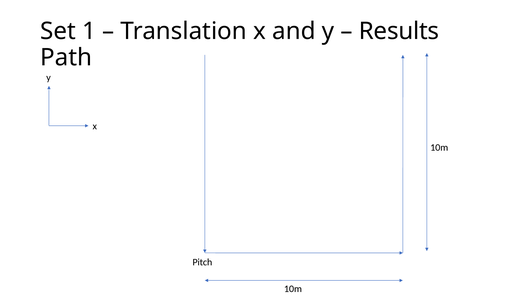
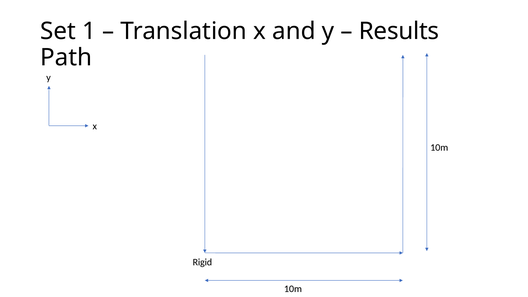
Pitch: Pitch -> Rigid
